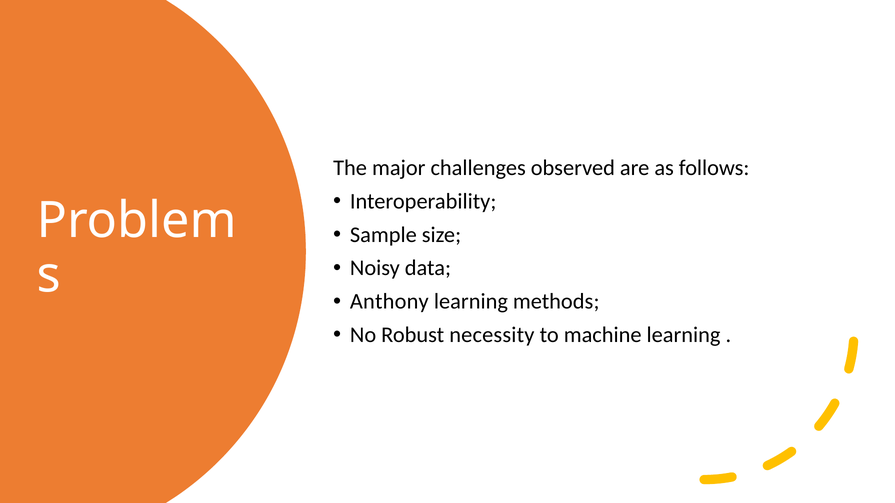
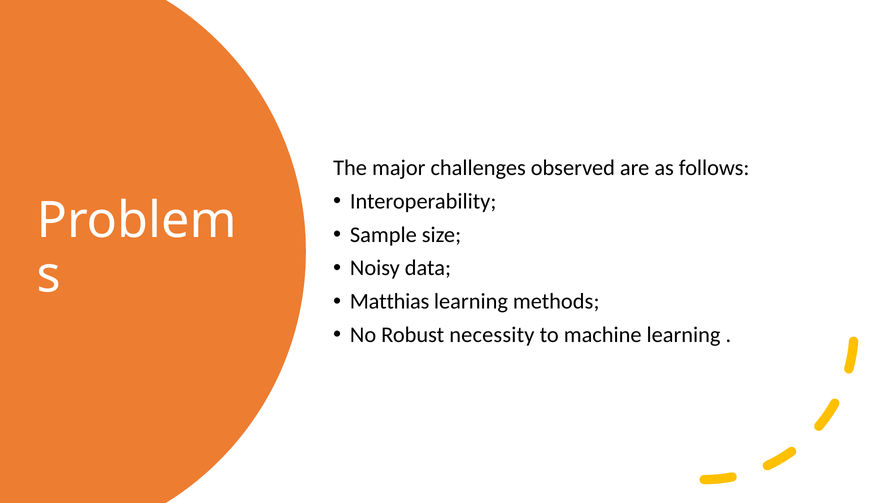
Anthony: Anthony -> Matthias
